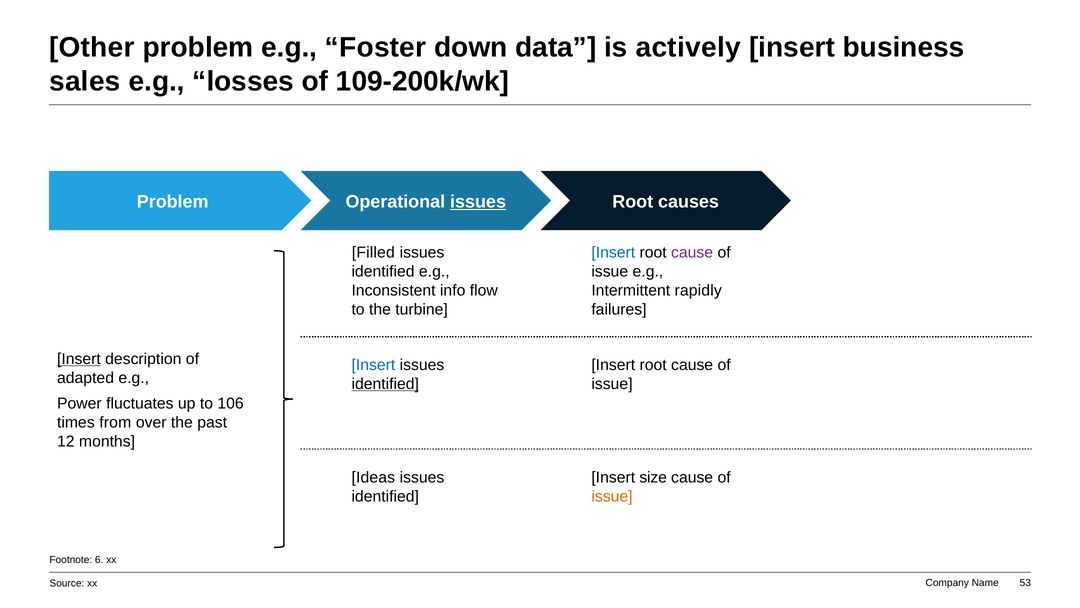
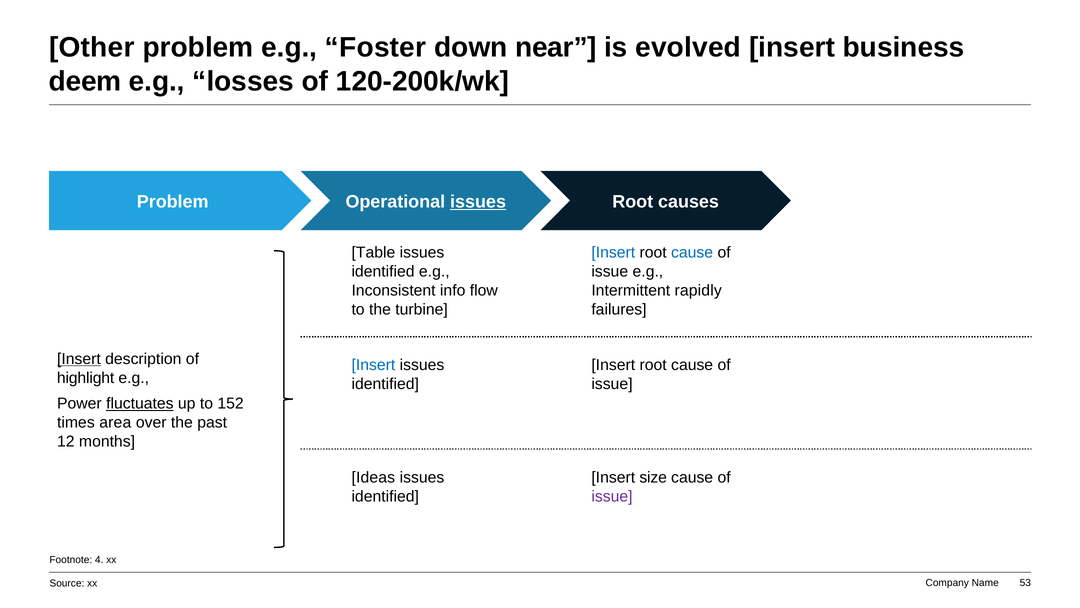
data: data -> near
actively: actively -> evolved
sales: sales -> deem
109-200k/wk: 109-200k/wk -> 120-200k/wk
Filled: Filled -> Table
cause at (692, 252) colour: purple -> blue
adapted: adapted -> highlight
identified at (385, 384) underline: present -> none
fluctuates underline: none -> present
106: 106 -> 152
from: from -> area
issue at (612, 496) colour: orange -> purple
6: 6 -> 4
